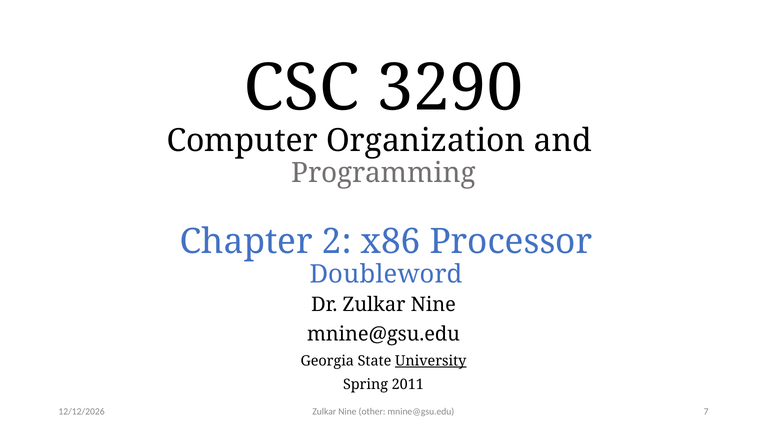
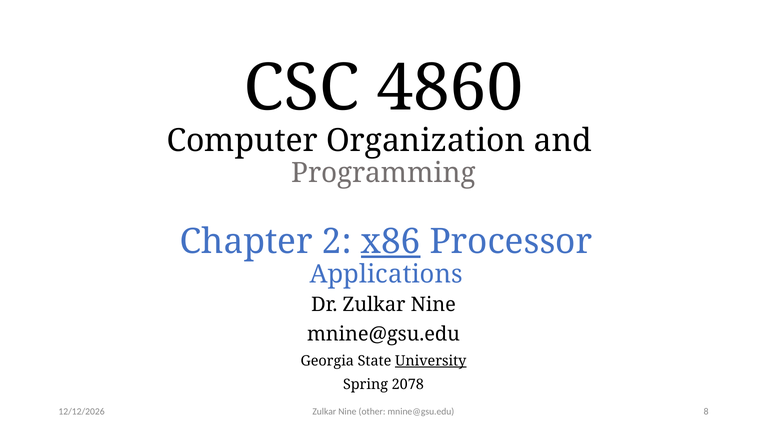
3290: 3290 -> 4860
x86 underline: none -> present
Doubleword: Doubleword -> Applications
2011: 2011 -> 2078
7: 7 -> 8
